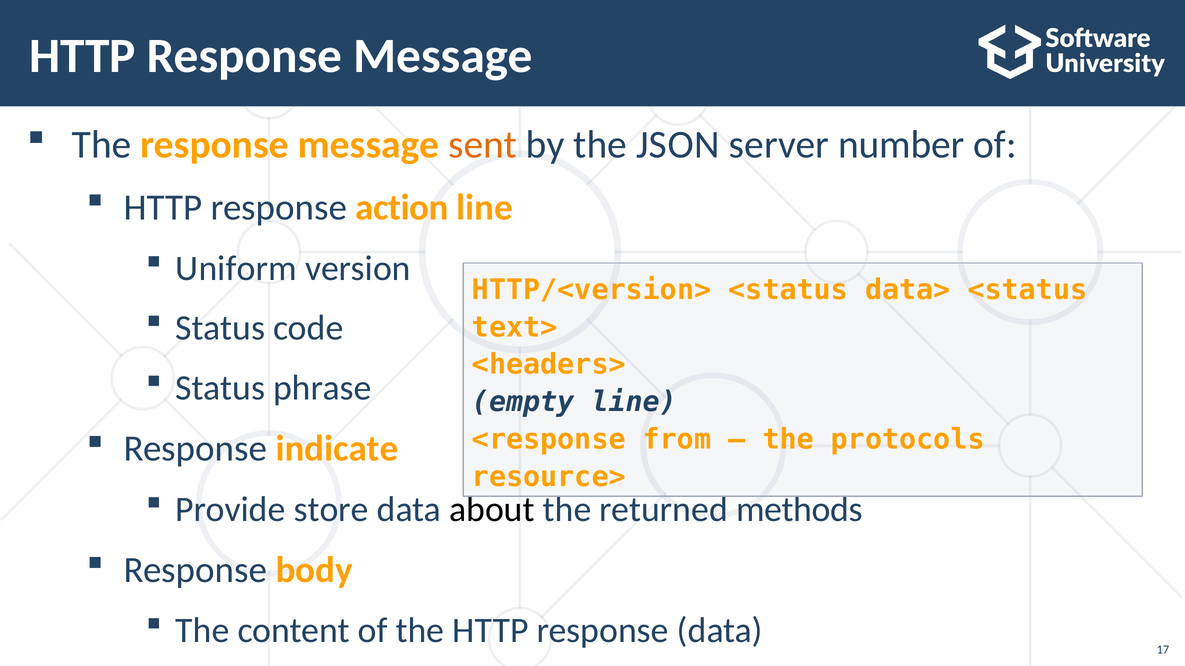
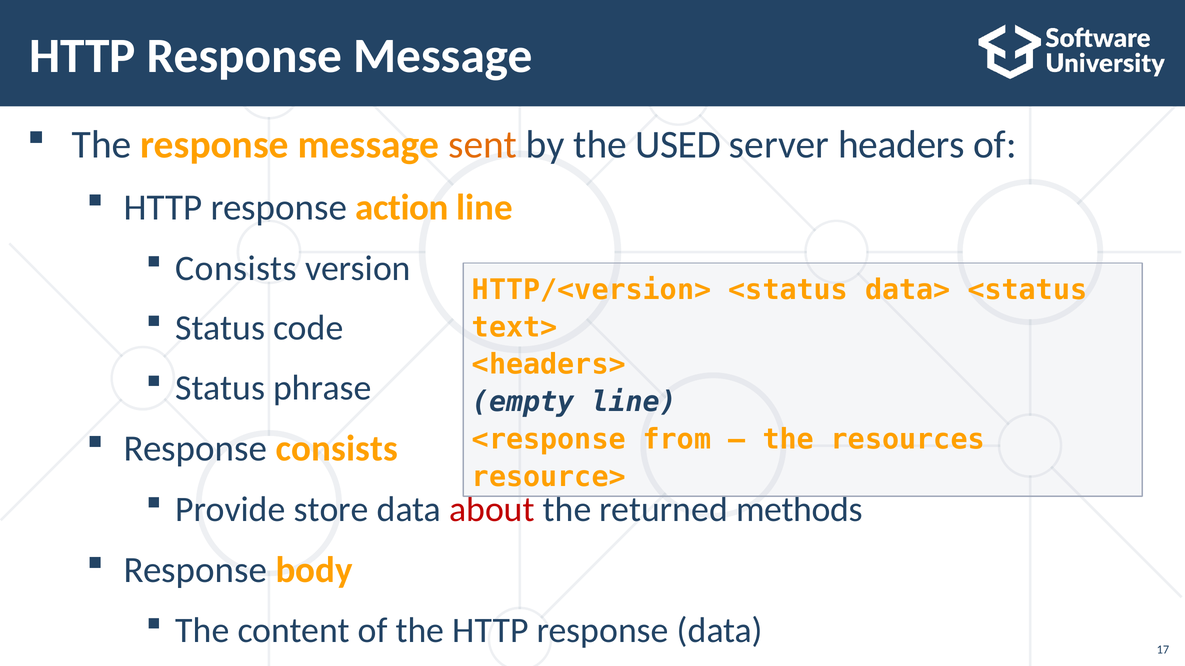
JSON: JSON -> USED
number: number -> headers
Uniform at (236, 268): Uniform -> Consists
protocols: protocols -> resources
Response indicate: indicate -> consists
about colour: black -> red
